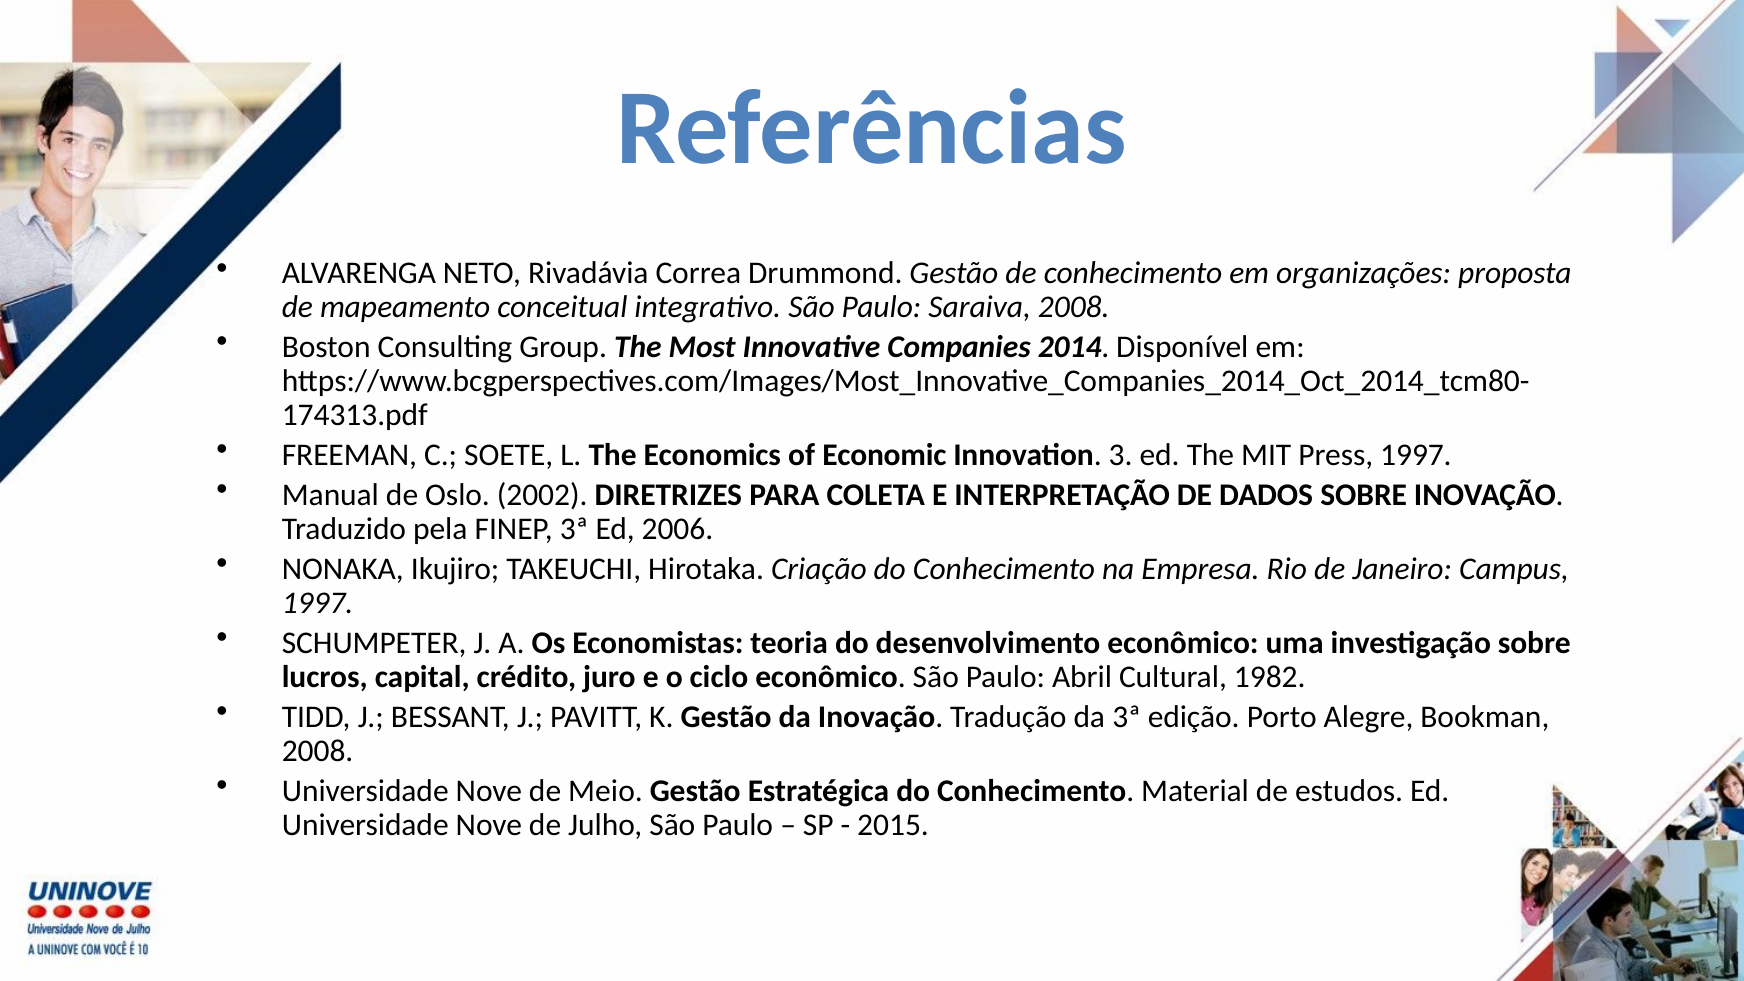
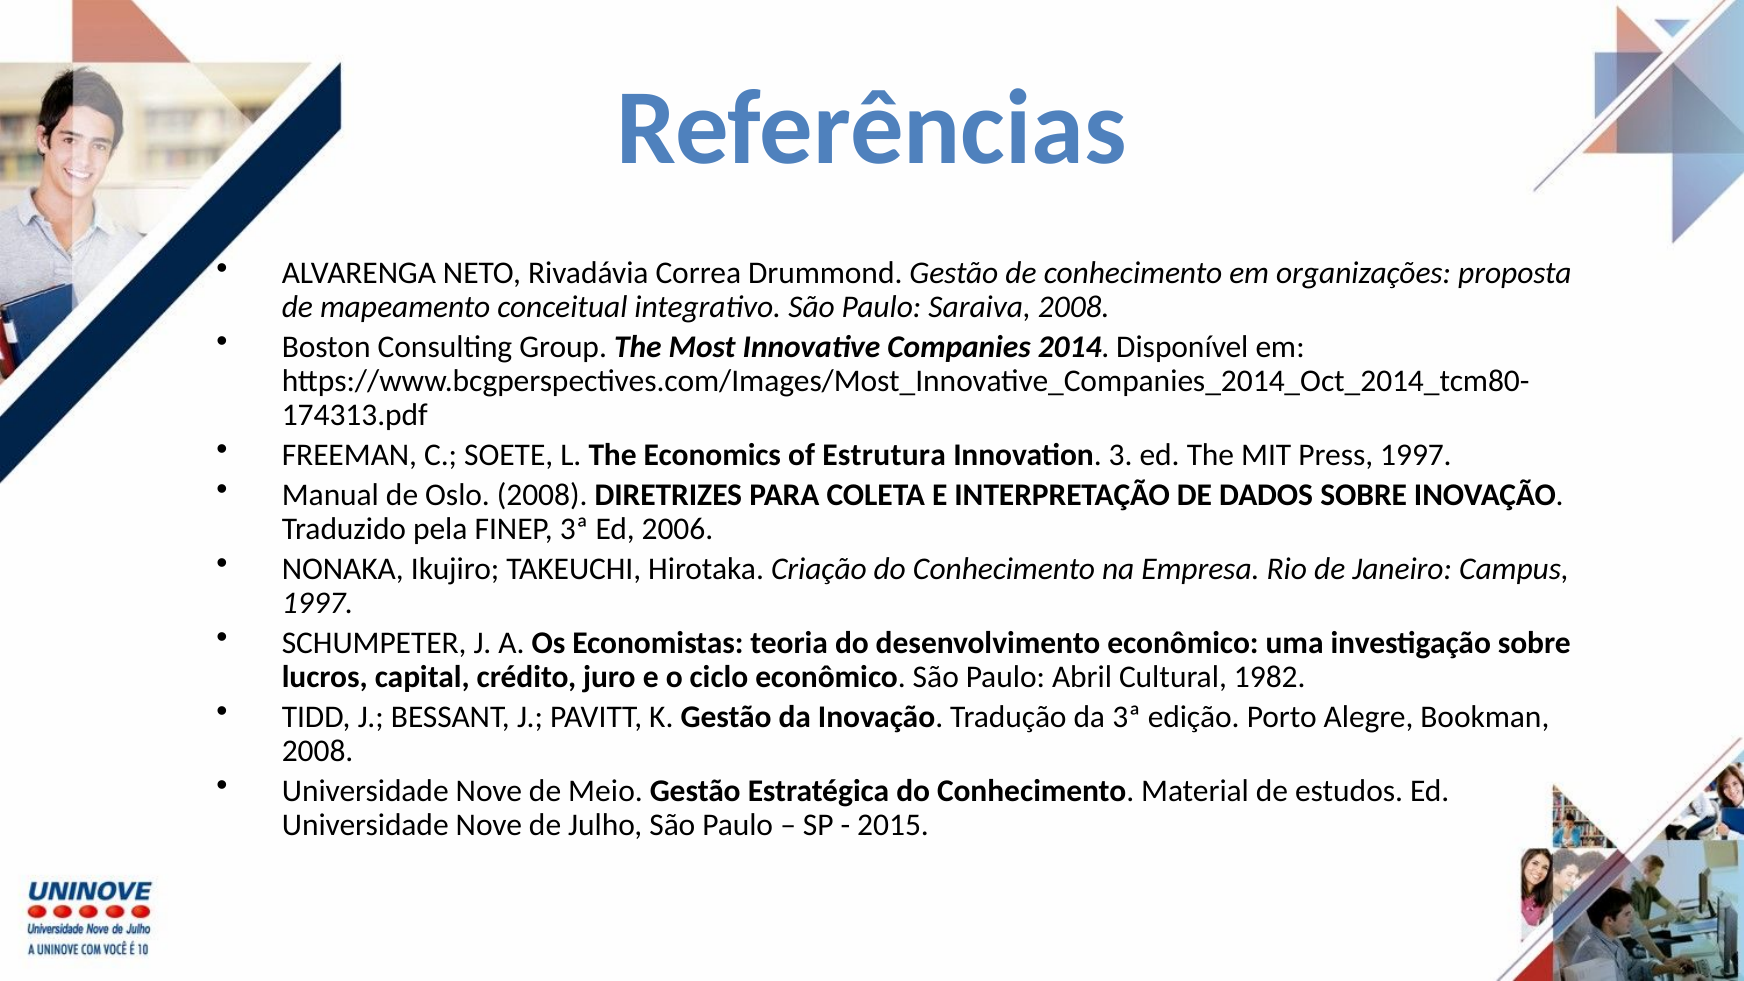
Economic: Economic -> Estrutura
Oslo 2002: 2002 -> 2008
